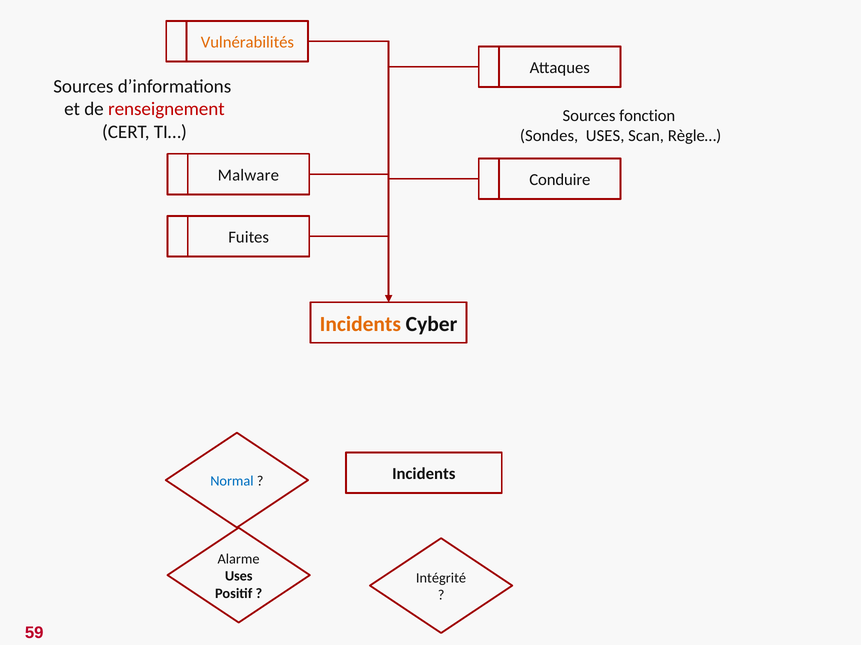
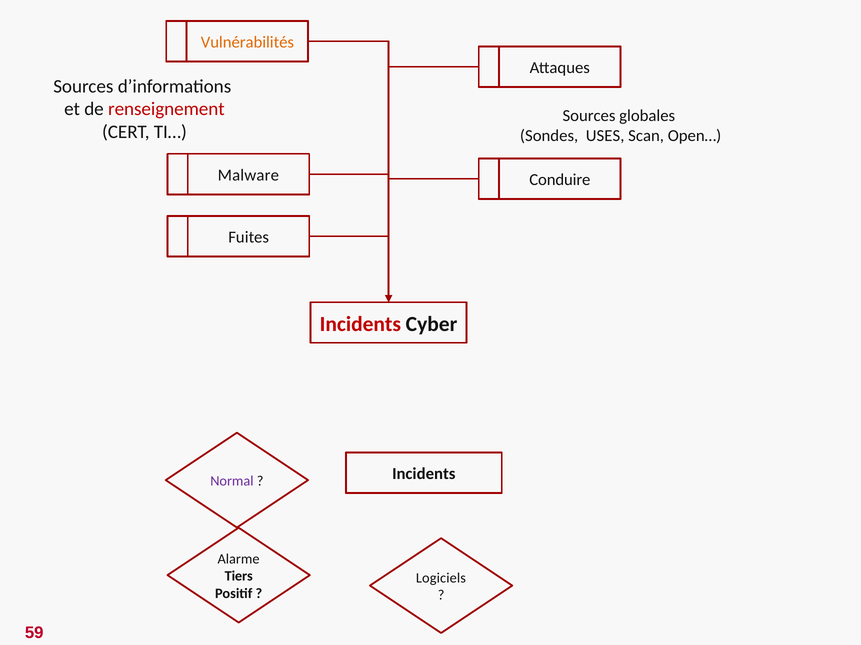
fonction: fonction -> globales
Règle…: Règle… -> Open…
Incidents at (360, 324) colour: orange -> red
Normal colour: blue -> purple
Uses at (239, 577): Uses -> Tiers
Intégrité: Intégrité -> Logiciels
